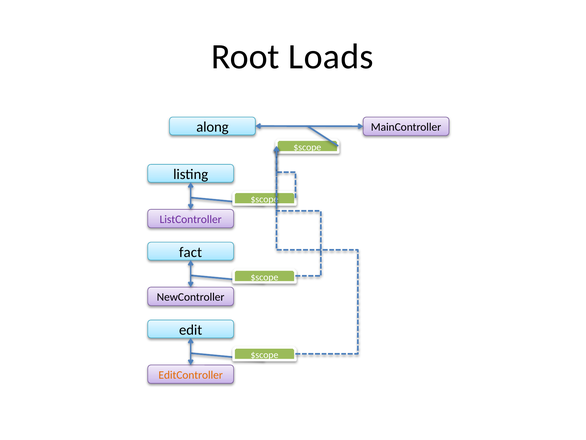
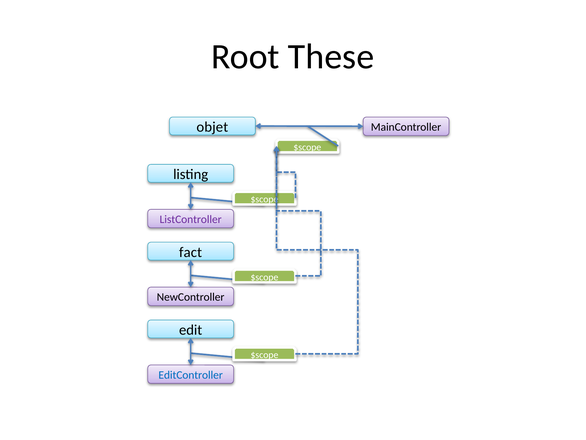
Loads: Loads -> These
along: along -> objet
EditController colour: orange -> blue
